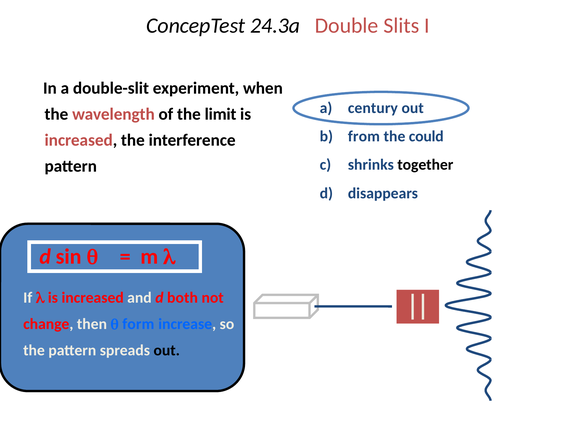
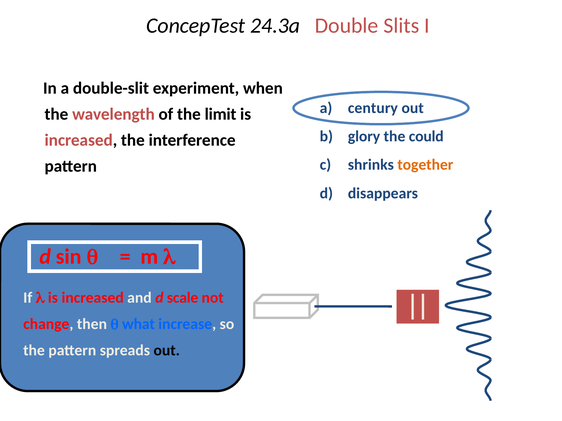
from: from -> glory
together colour: black -> orange
both: both -> scale
form: form -> what
